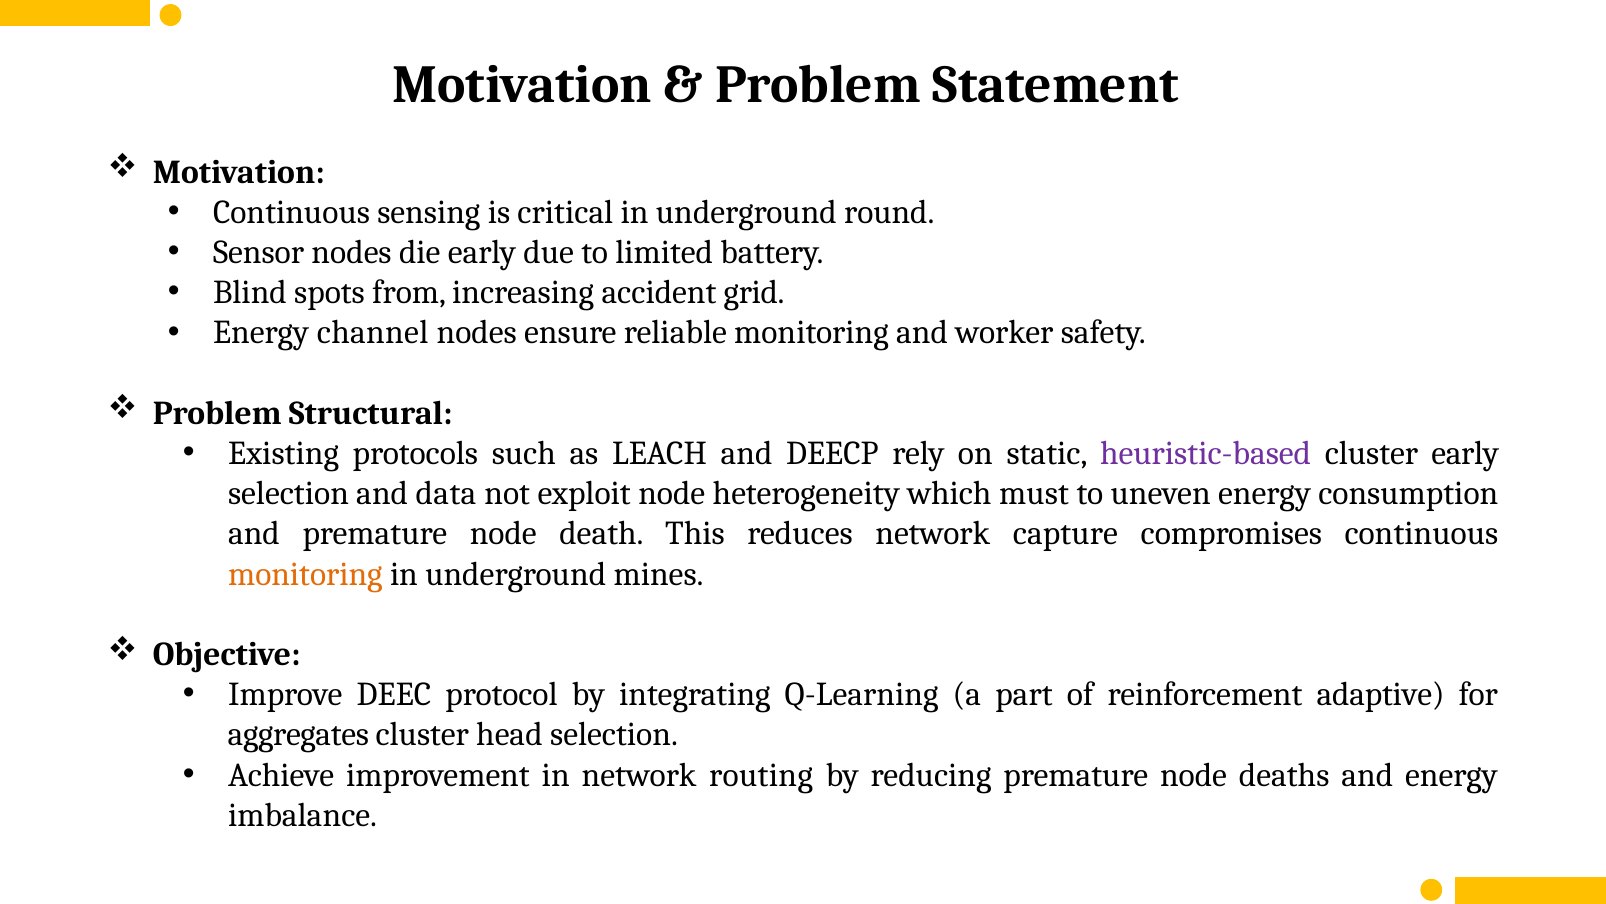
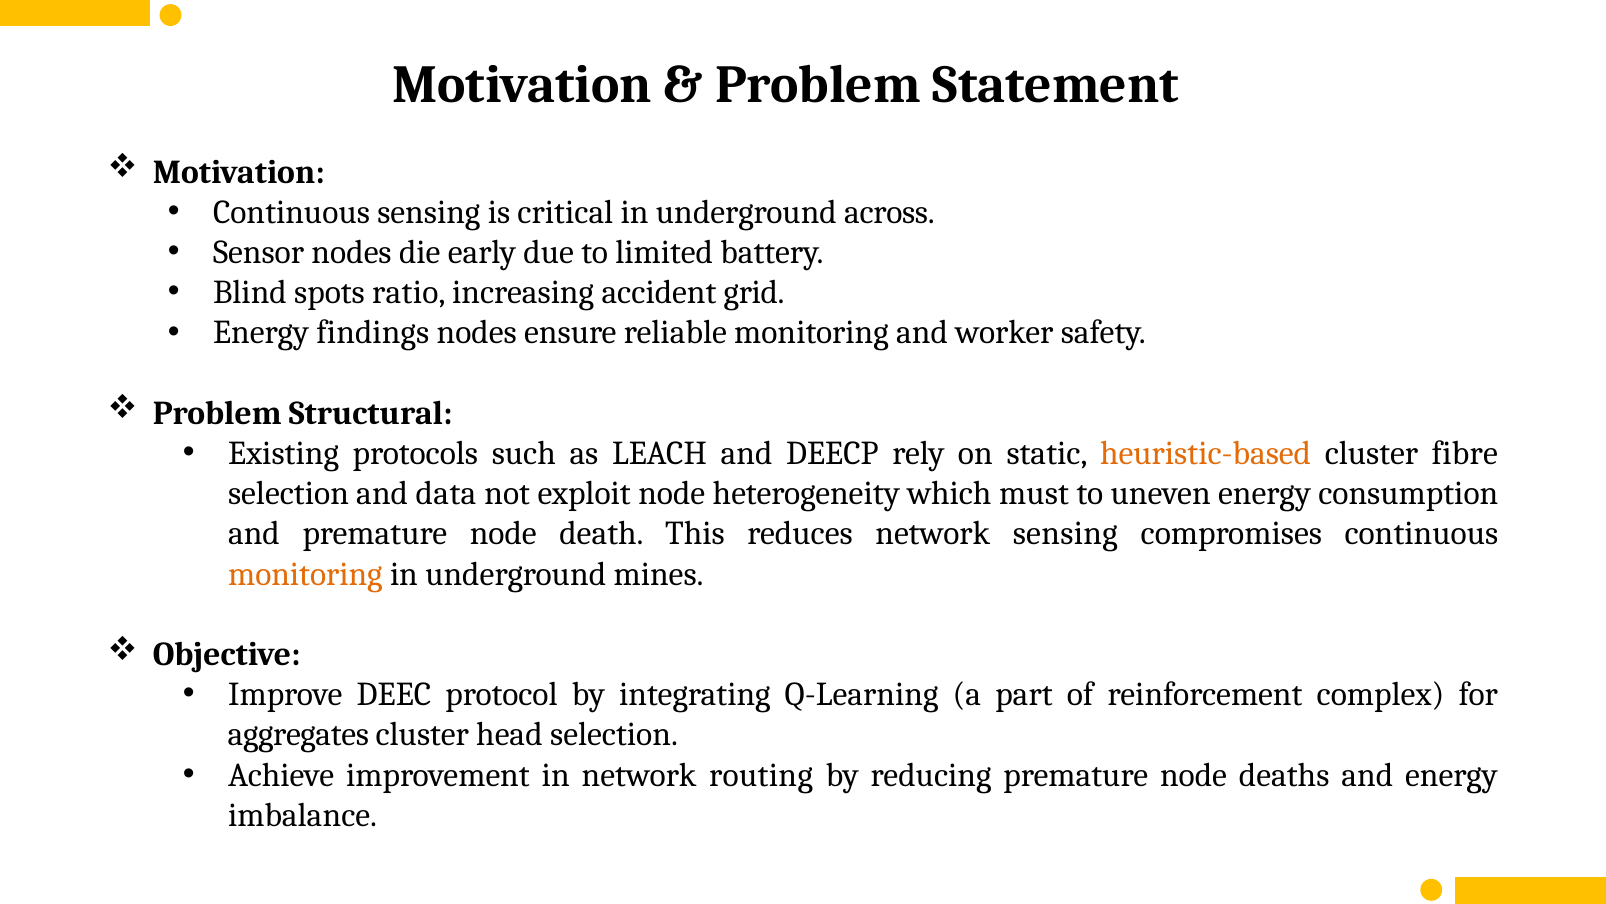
round: round -> across
from: from -> ratio
channel: channel -> findings
heuristic-based colour: purple -> orange
cluster early: early -> fibre
network capture: capture -> sensing
adaptive: adaptive -> complex
